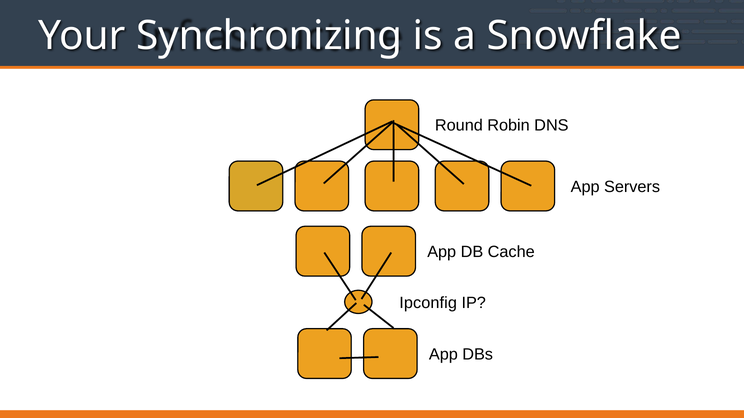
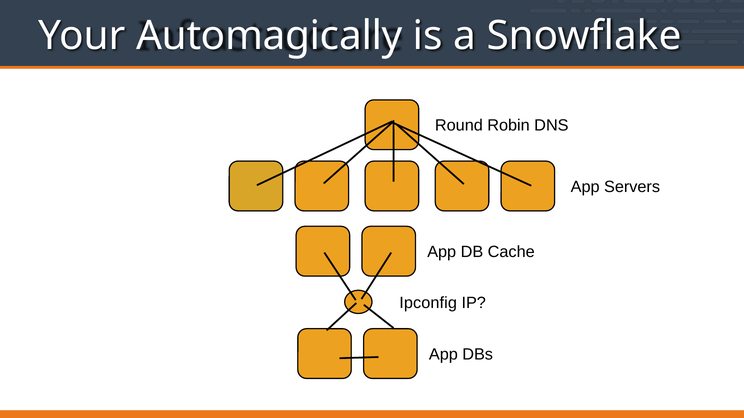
Synchronizing: Synchronizing -> Automagically
